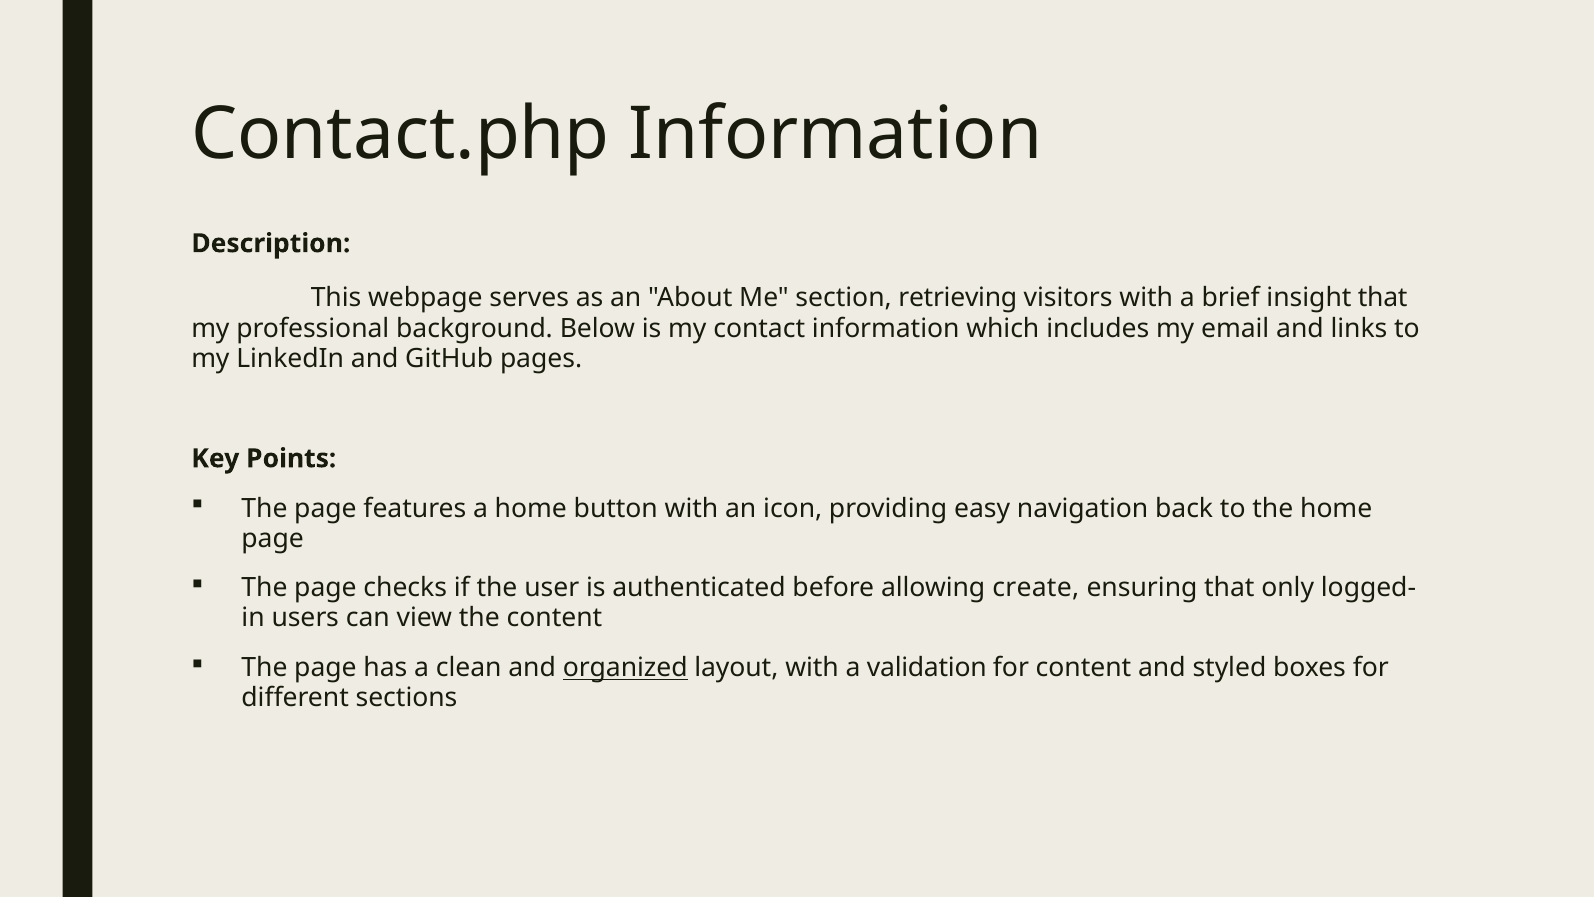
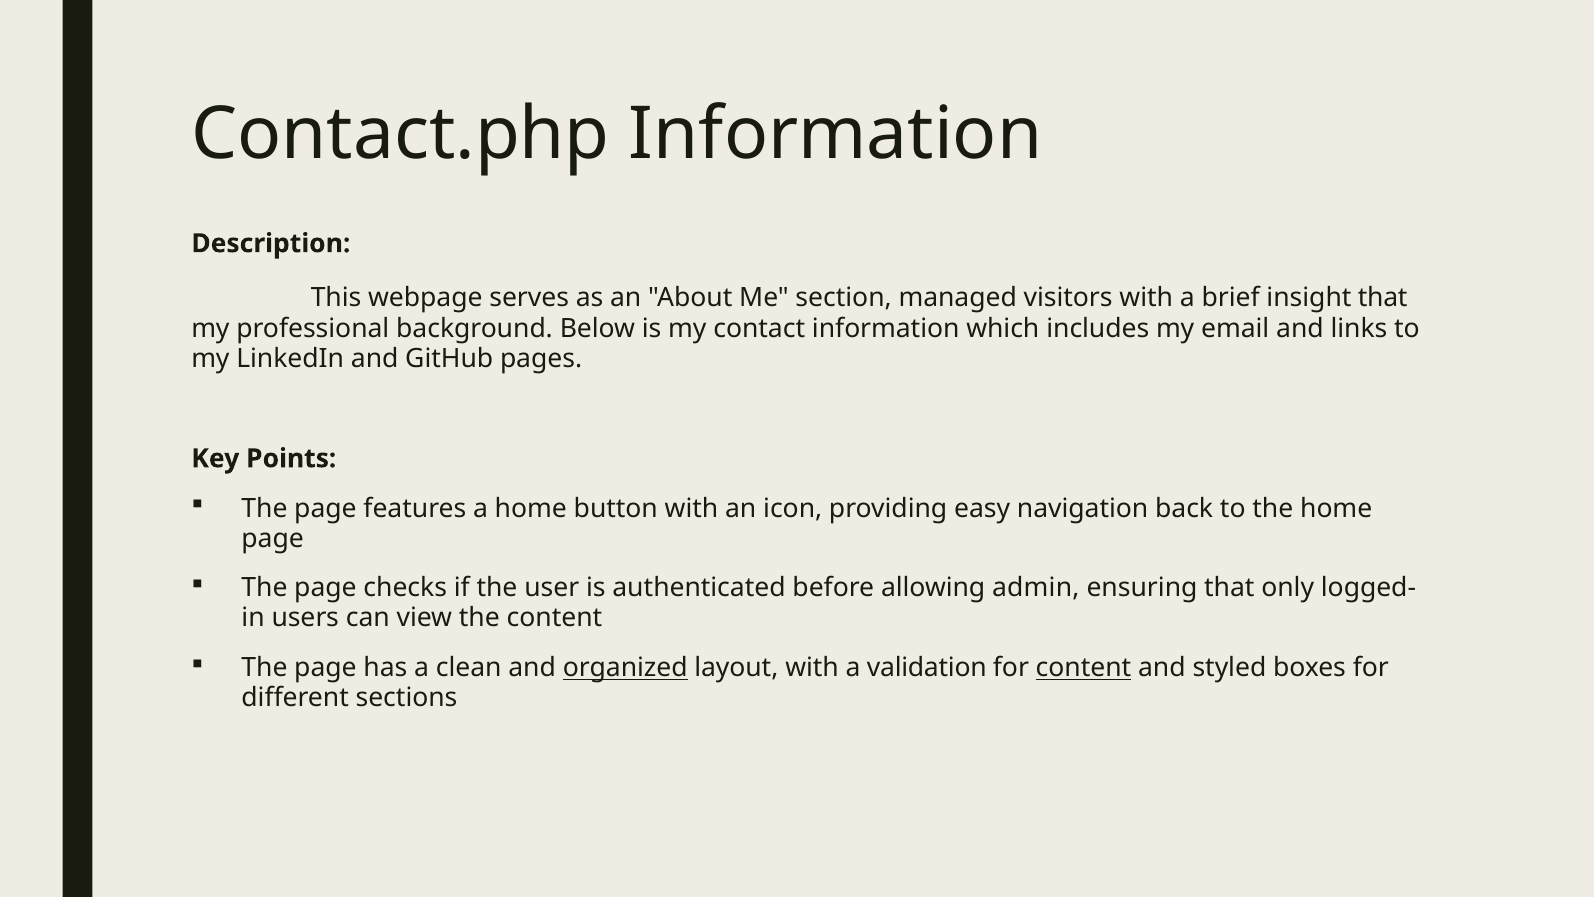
retrieving: retrieving -> managed
create: create -> admin
content at (1083, 668) underline: none -> present
